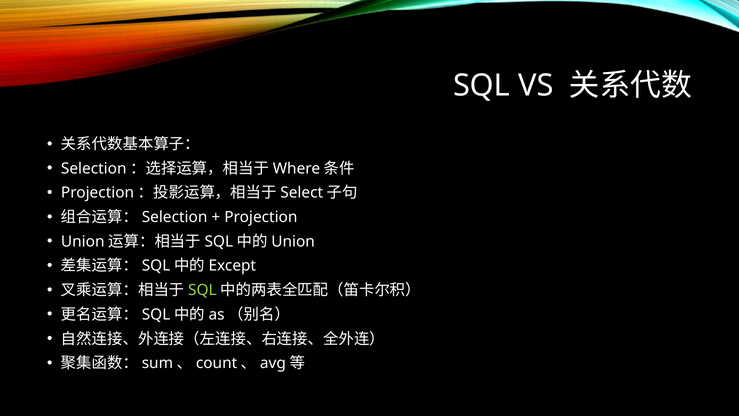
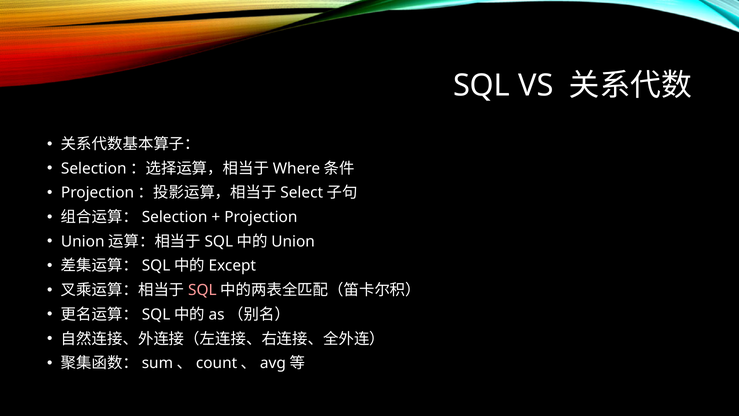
SQL at (202, 290) colour: light green -> pink
